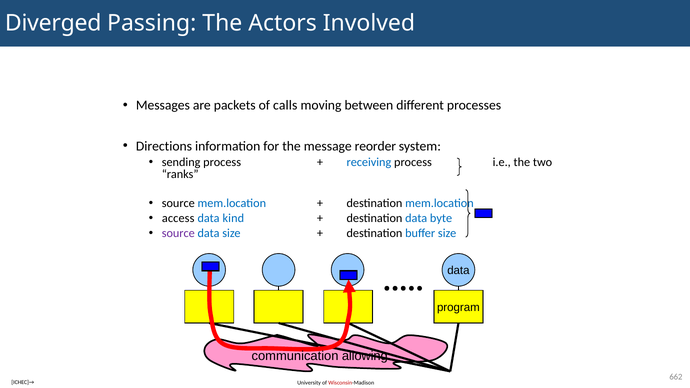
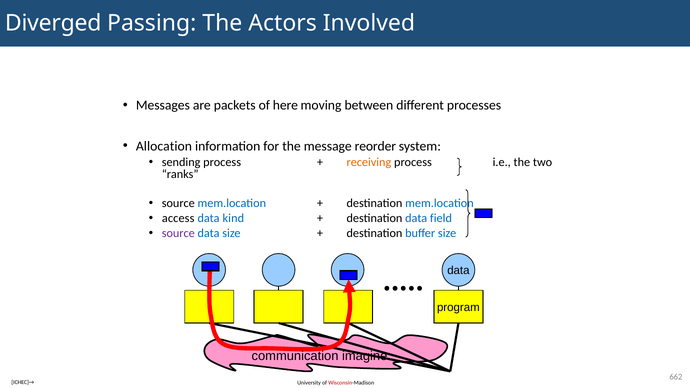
calls: calls -> here
Directions: Directions -> Allocation
receiving colour: blue -> orange
byte: byte -> field
allowing: allowing -> imagine
